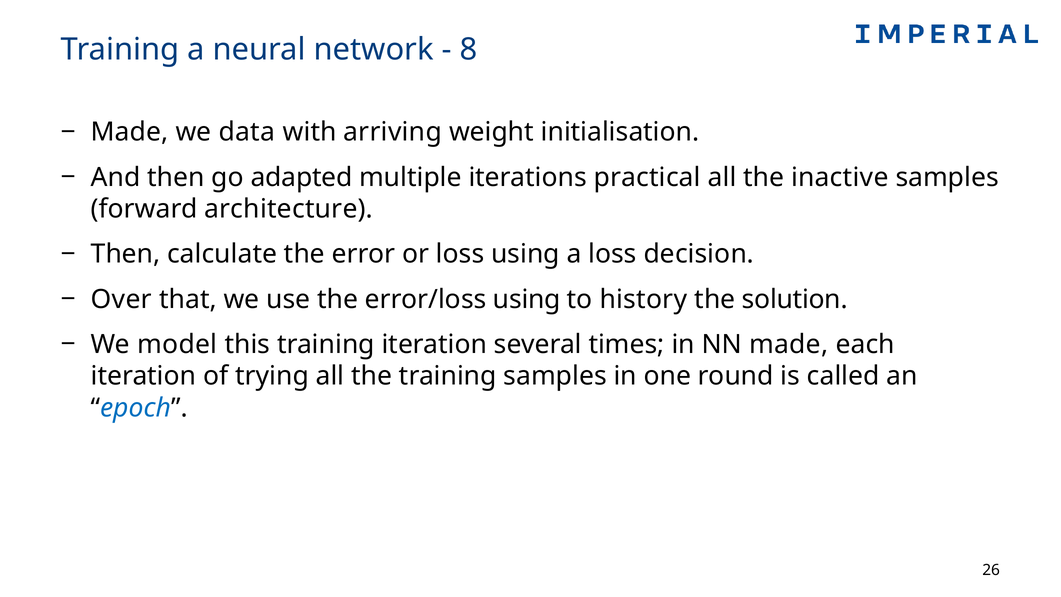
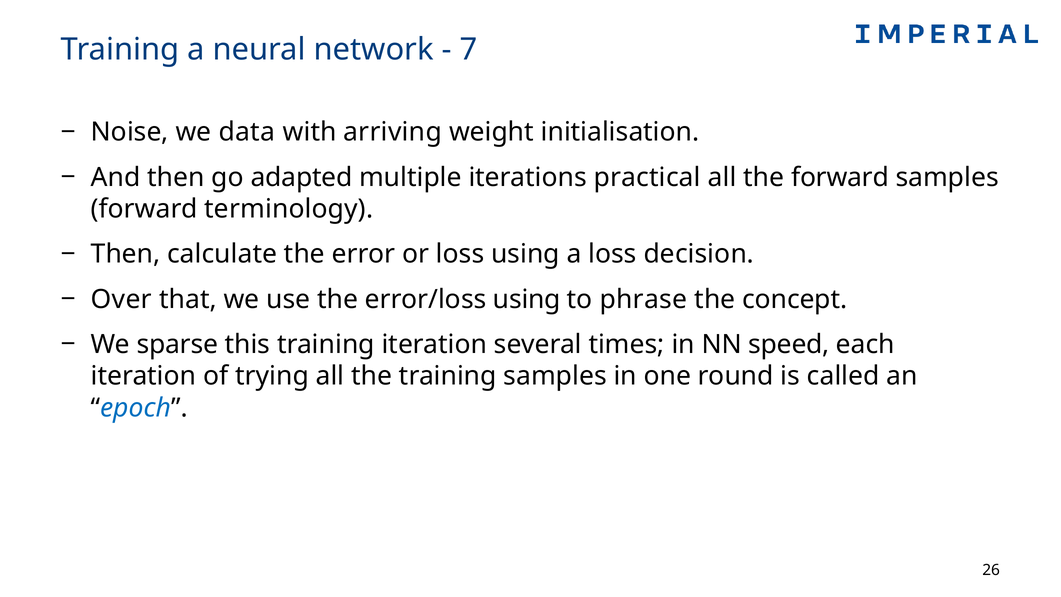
8: 8 -> 7
Made at (130, 132): Made -> Noise
the inactive: inactive -> forward
architecture: architecture -> terminology
history: history -> phrase
solution: solution -> concept
model: model -> sparse
NN made: made -> speed
